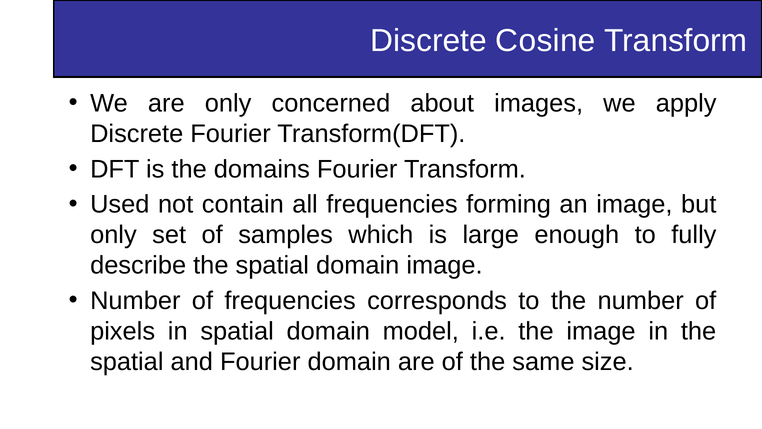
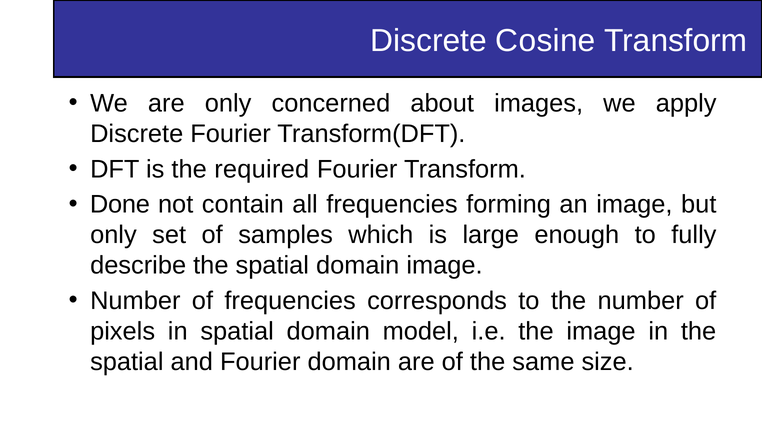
domains: domains -> required
Used: Used -> Done
